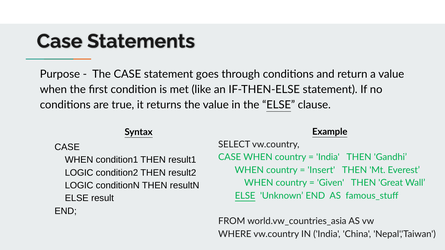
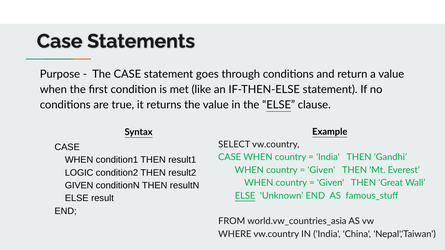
Insert at (321, 170): Insert -> Given
LOGIC at (79, 186): LOGIC -> GIVEN
